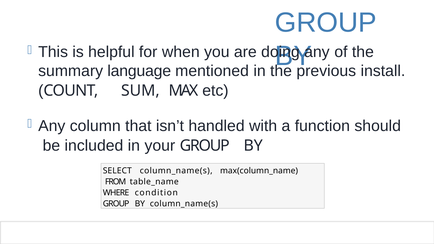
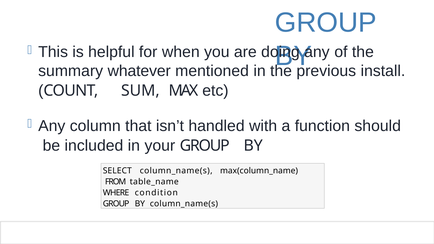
language: language -> whatever
